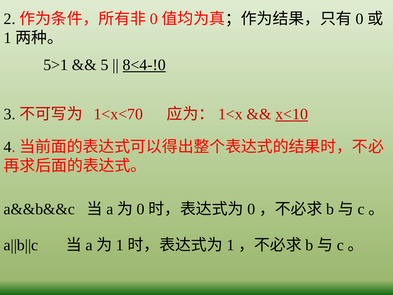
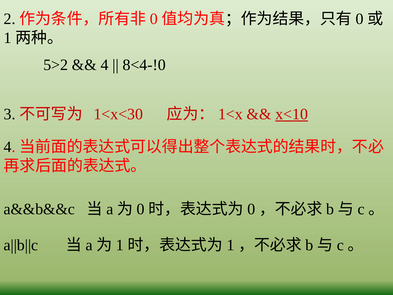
5>1: 5>1 -> 5>2
5 at (104, 65): 5 -> 4
8<4-!0 underline: present -> none
1<x<70: 1<x<70 -> 1<x<30
